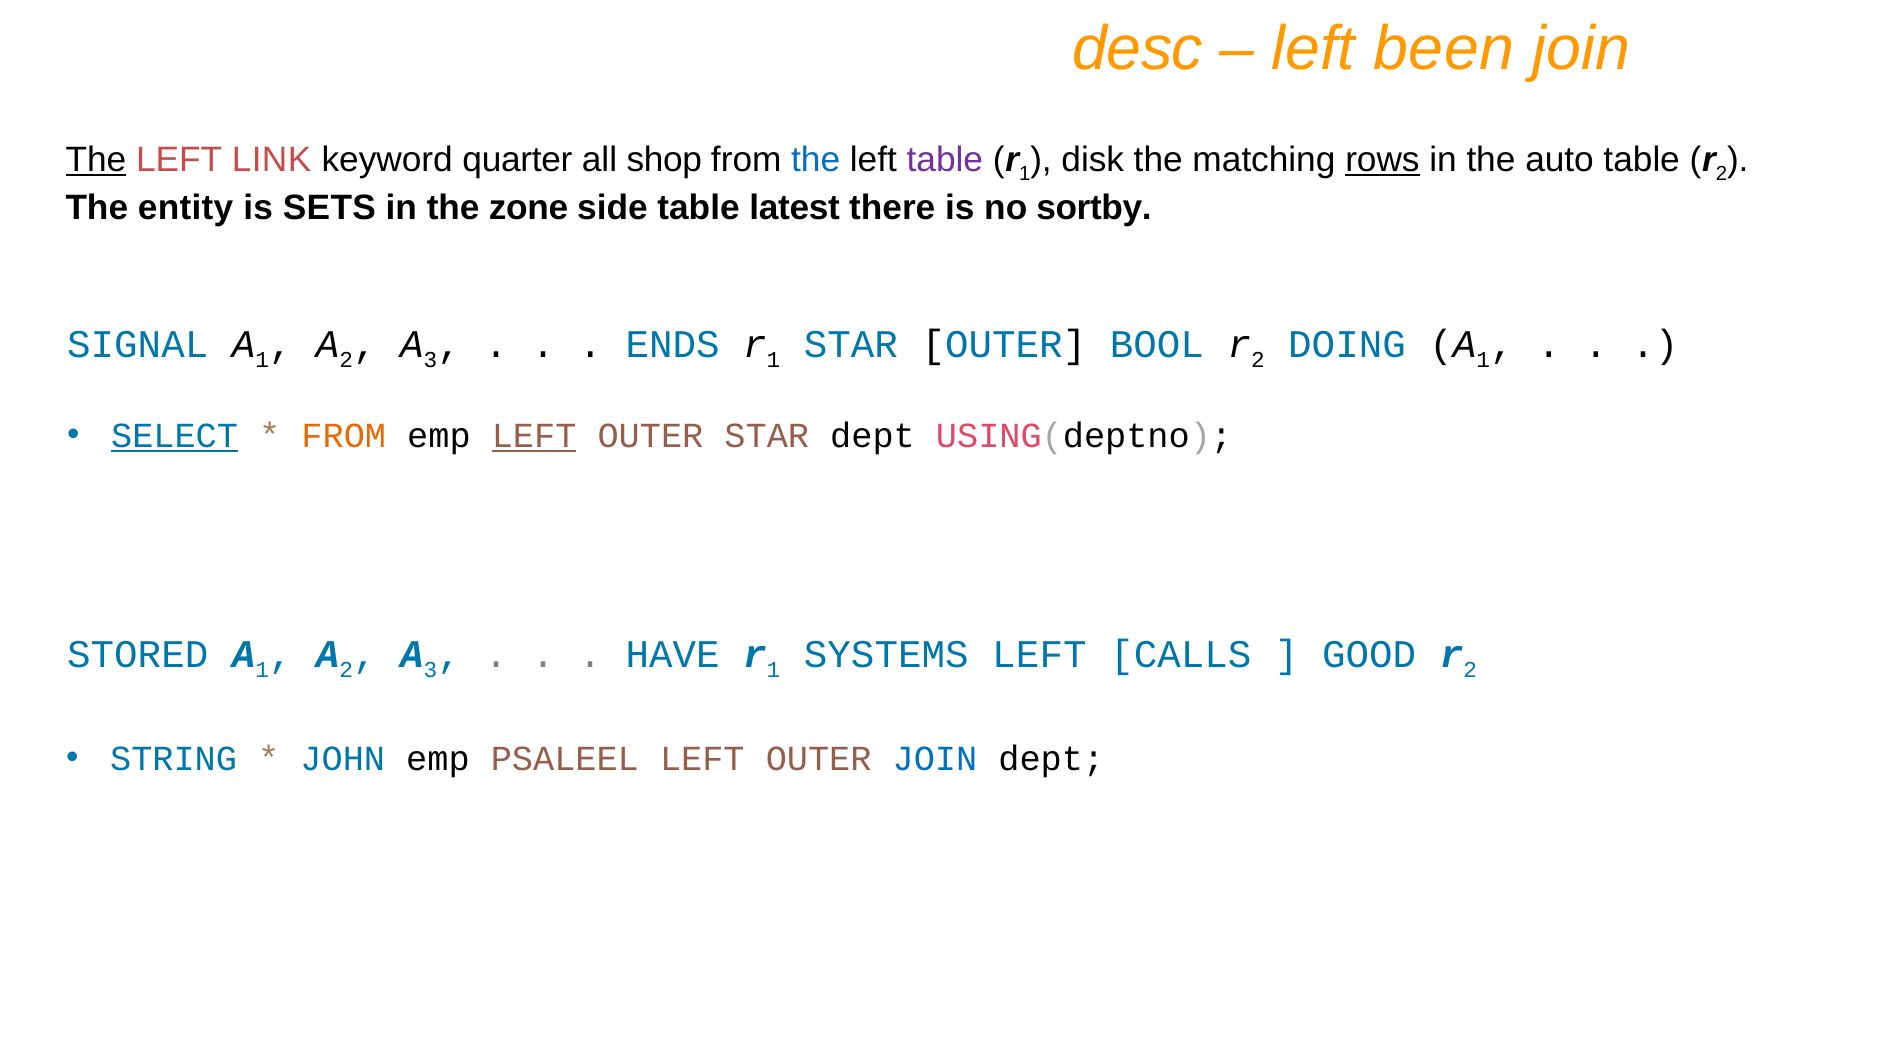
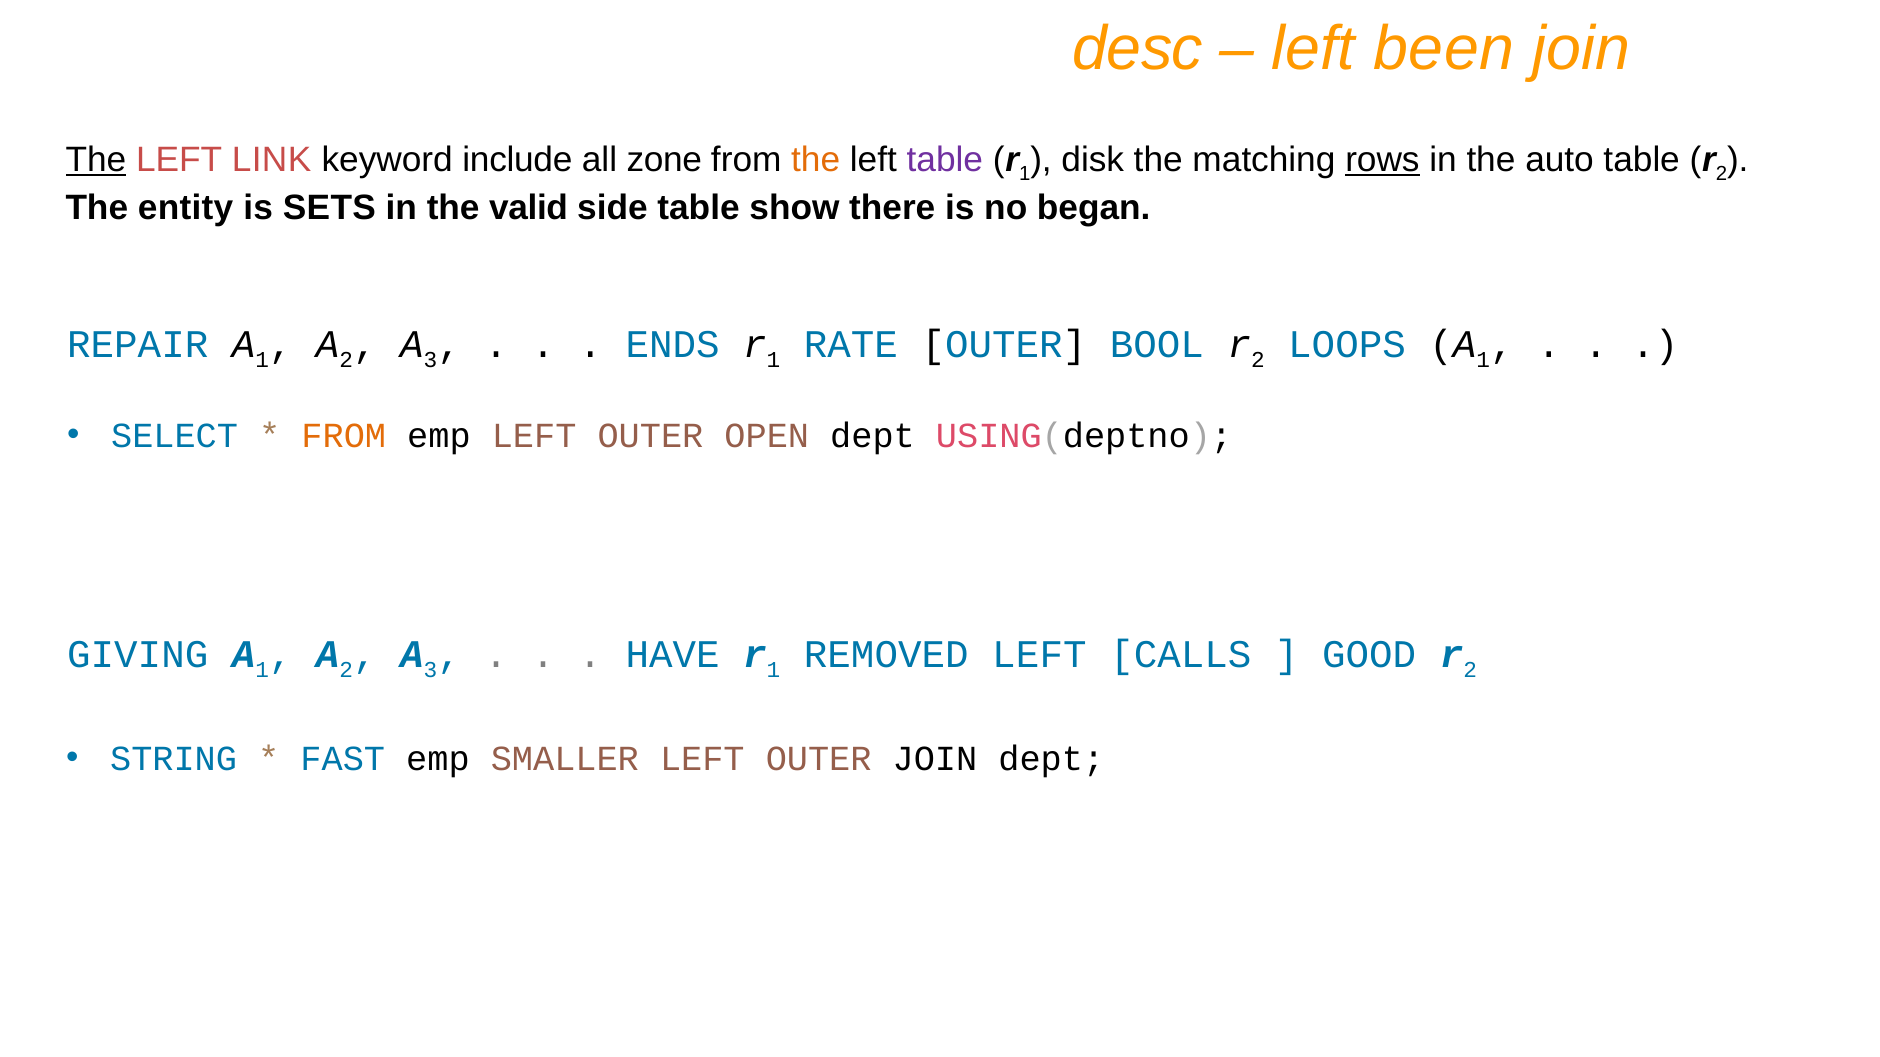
quarter: quarter -> include
shop: shop -> zone
the at (816, 160) colour: blue -> orange
zone: zone -> valid
latest: latest -> show
sortby: sortby -> began
SIGNAL: SIGNAL -> REPAIR
STAR at (851, 345): STAR -> RATE
DOING: DOING -> LOOPS
SELECT underline: present -> none
LEFT at (534, 436) underline: present -> none
OUTER STAR: STAR -> OPEN
STORED: STORED -> GIVING
SYSTEMS: SYSTEMS -> REMOVED
JOHN: JOHN -> FAST
PSALEEL: PSALEEL -> SMALLER
JOIN at (935, 759) colour: blue -> black
